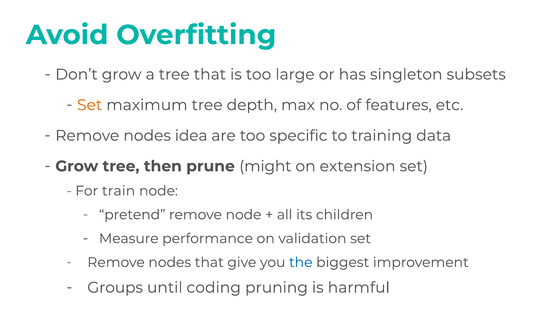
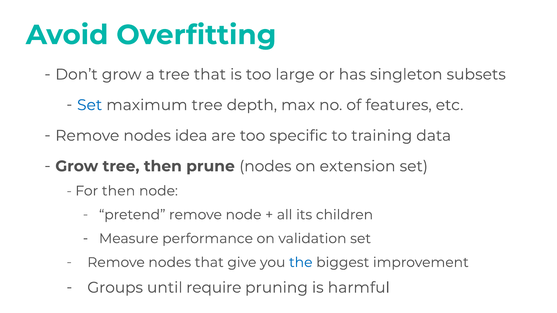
Set at (90, 105) colour: orange -> blue
prune might: might -> nodes
For train: train -> then
coding: coding -> require
